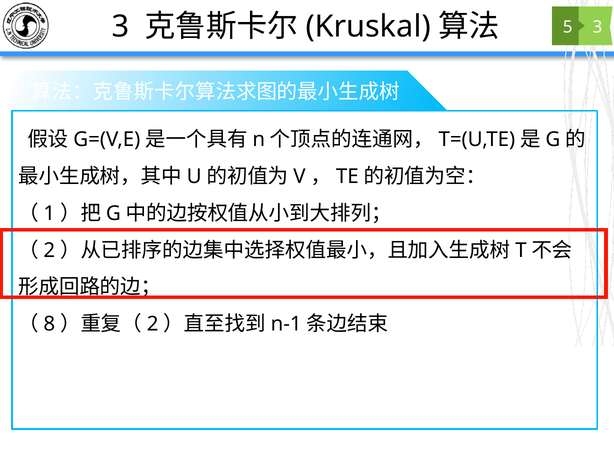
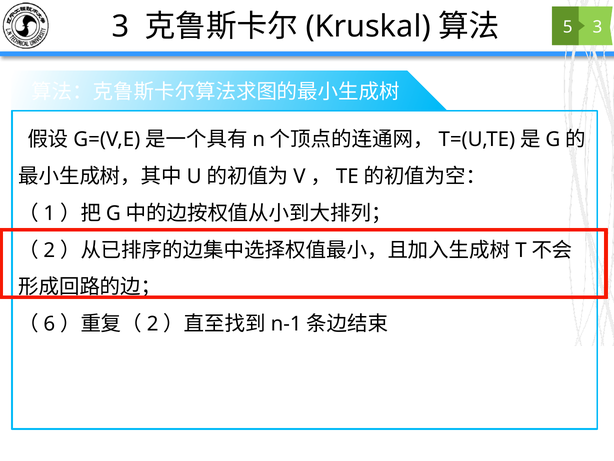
8: 8 -> 6
